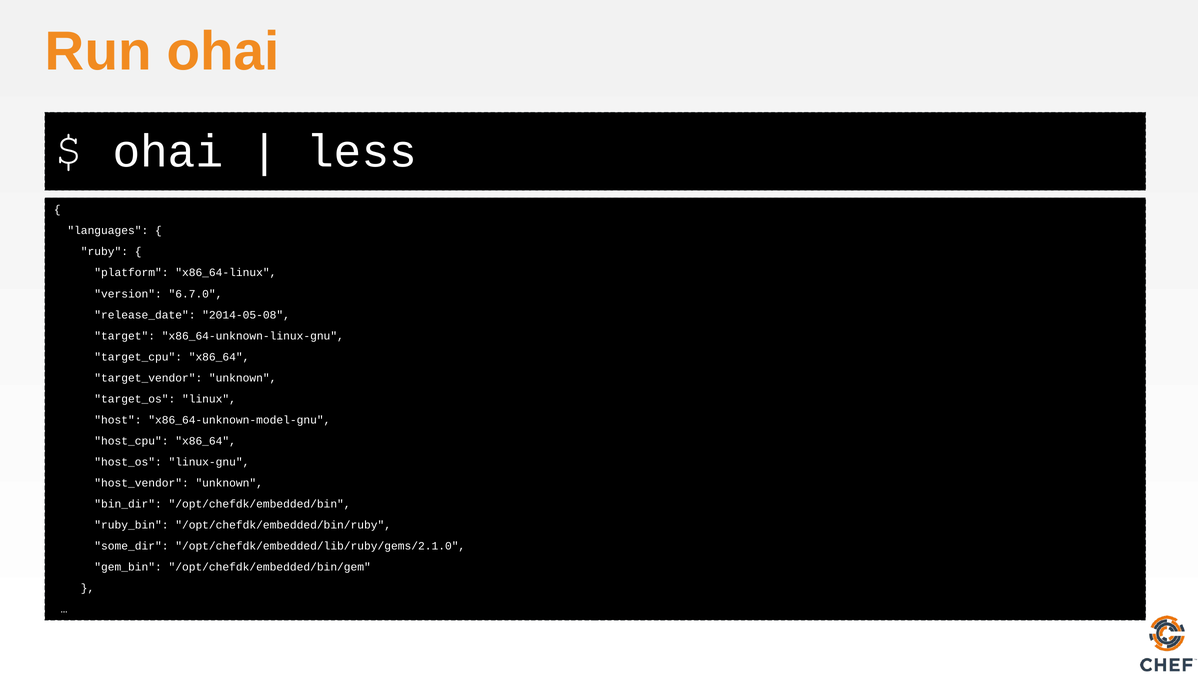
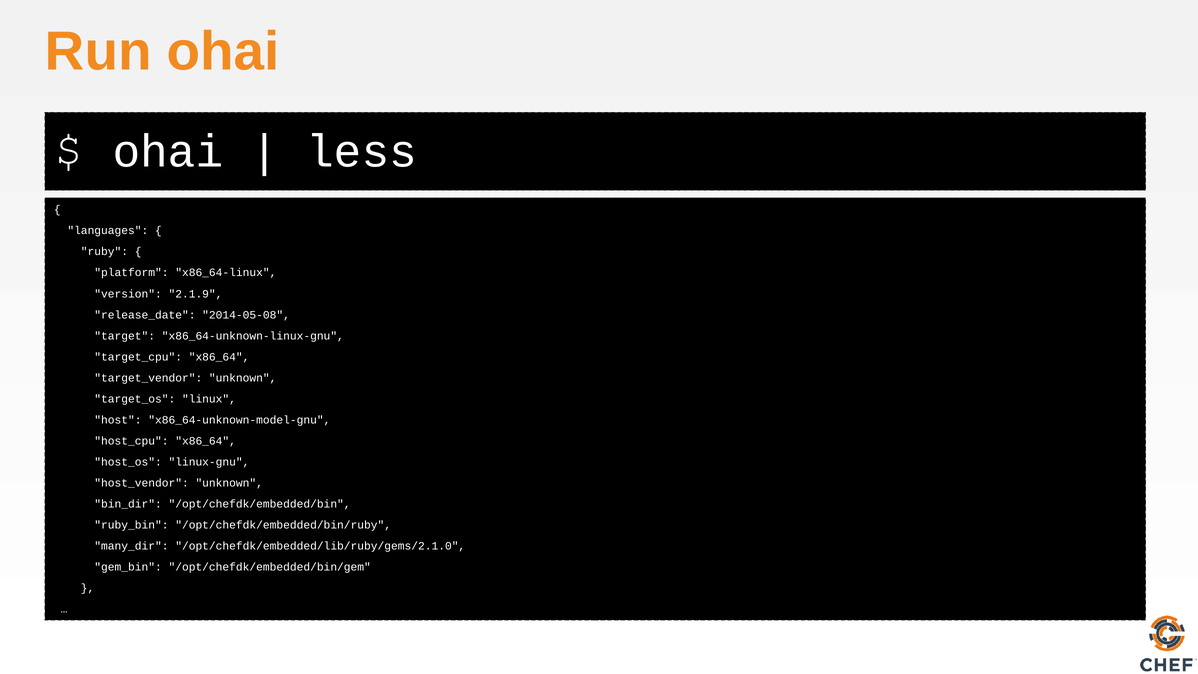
6.7.0: 6.7.0 -> 2.1.9
some_dir: some_dir -> many_dir
